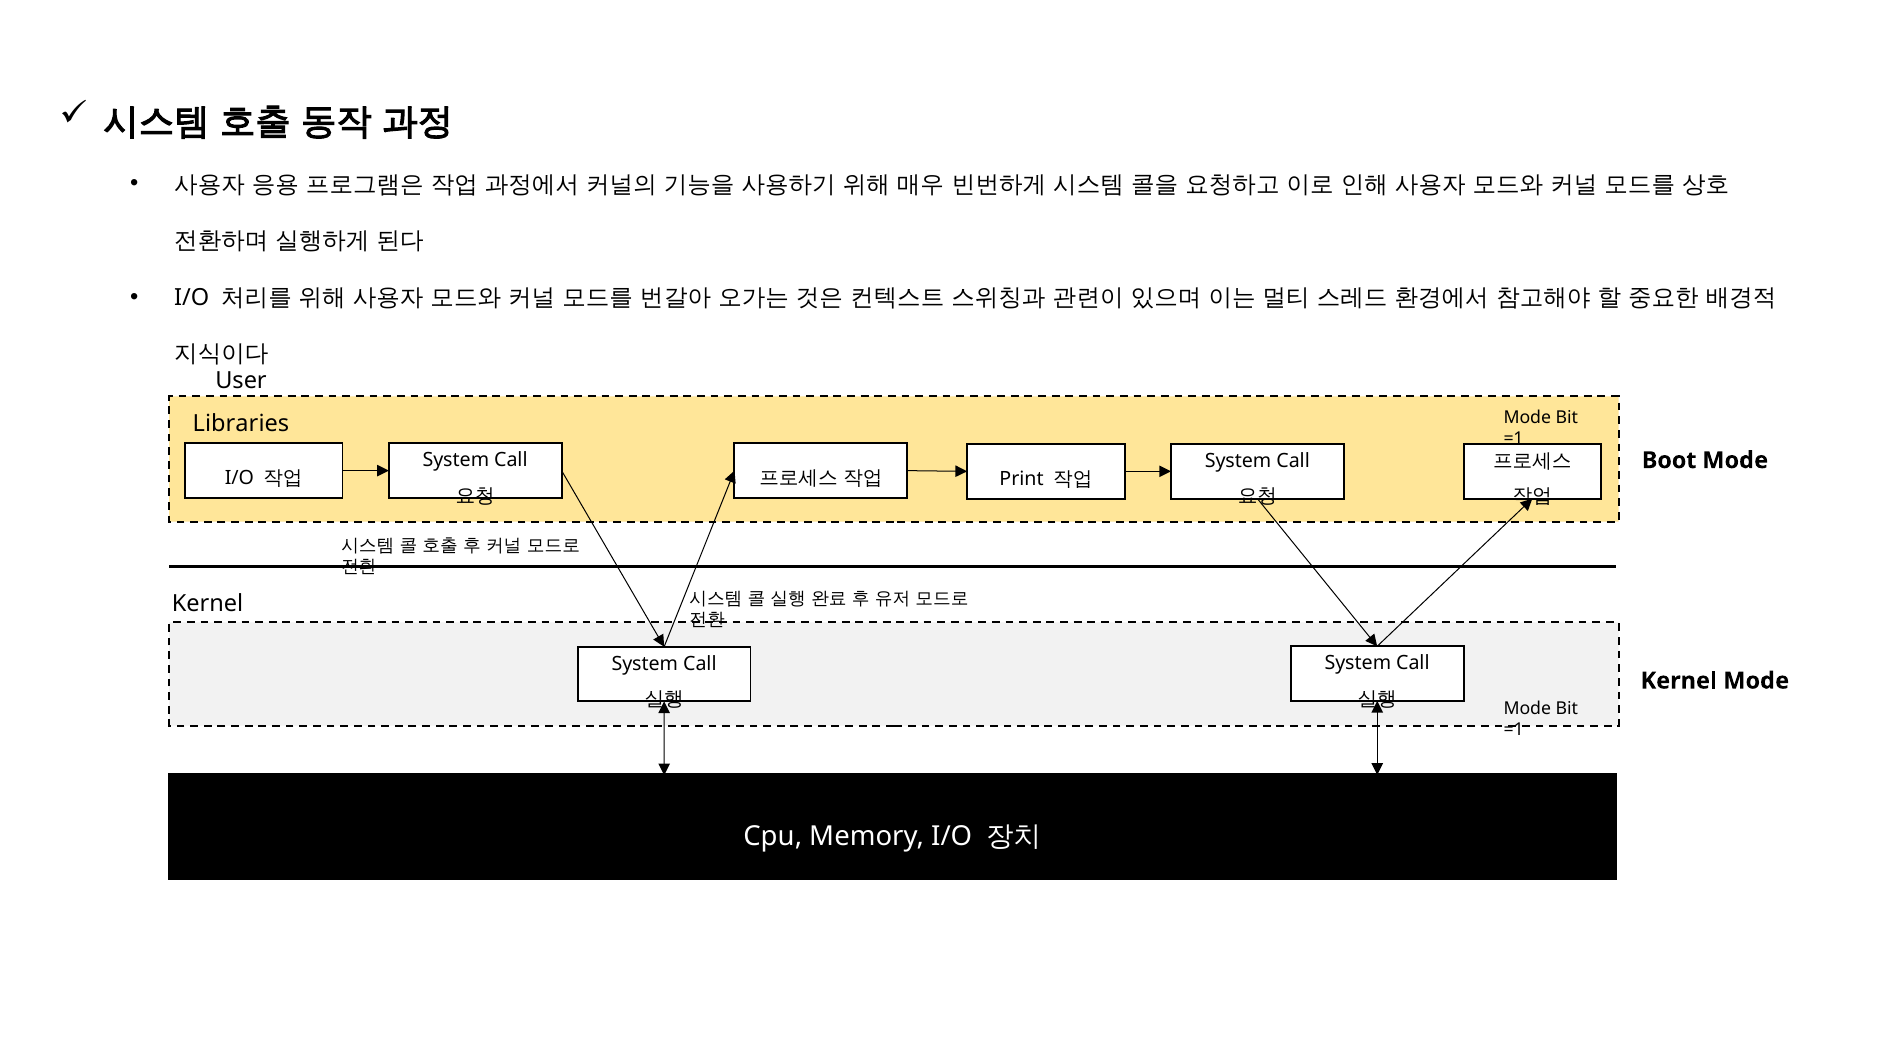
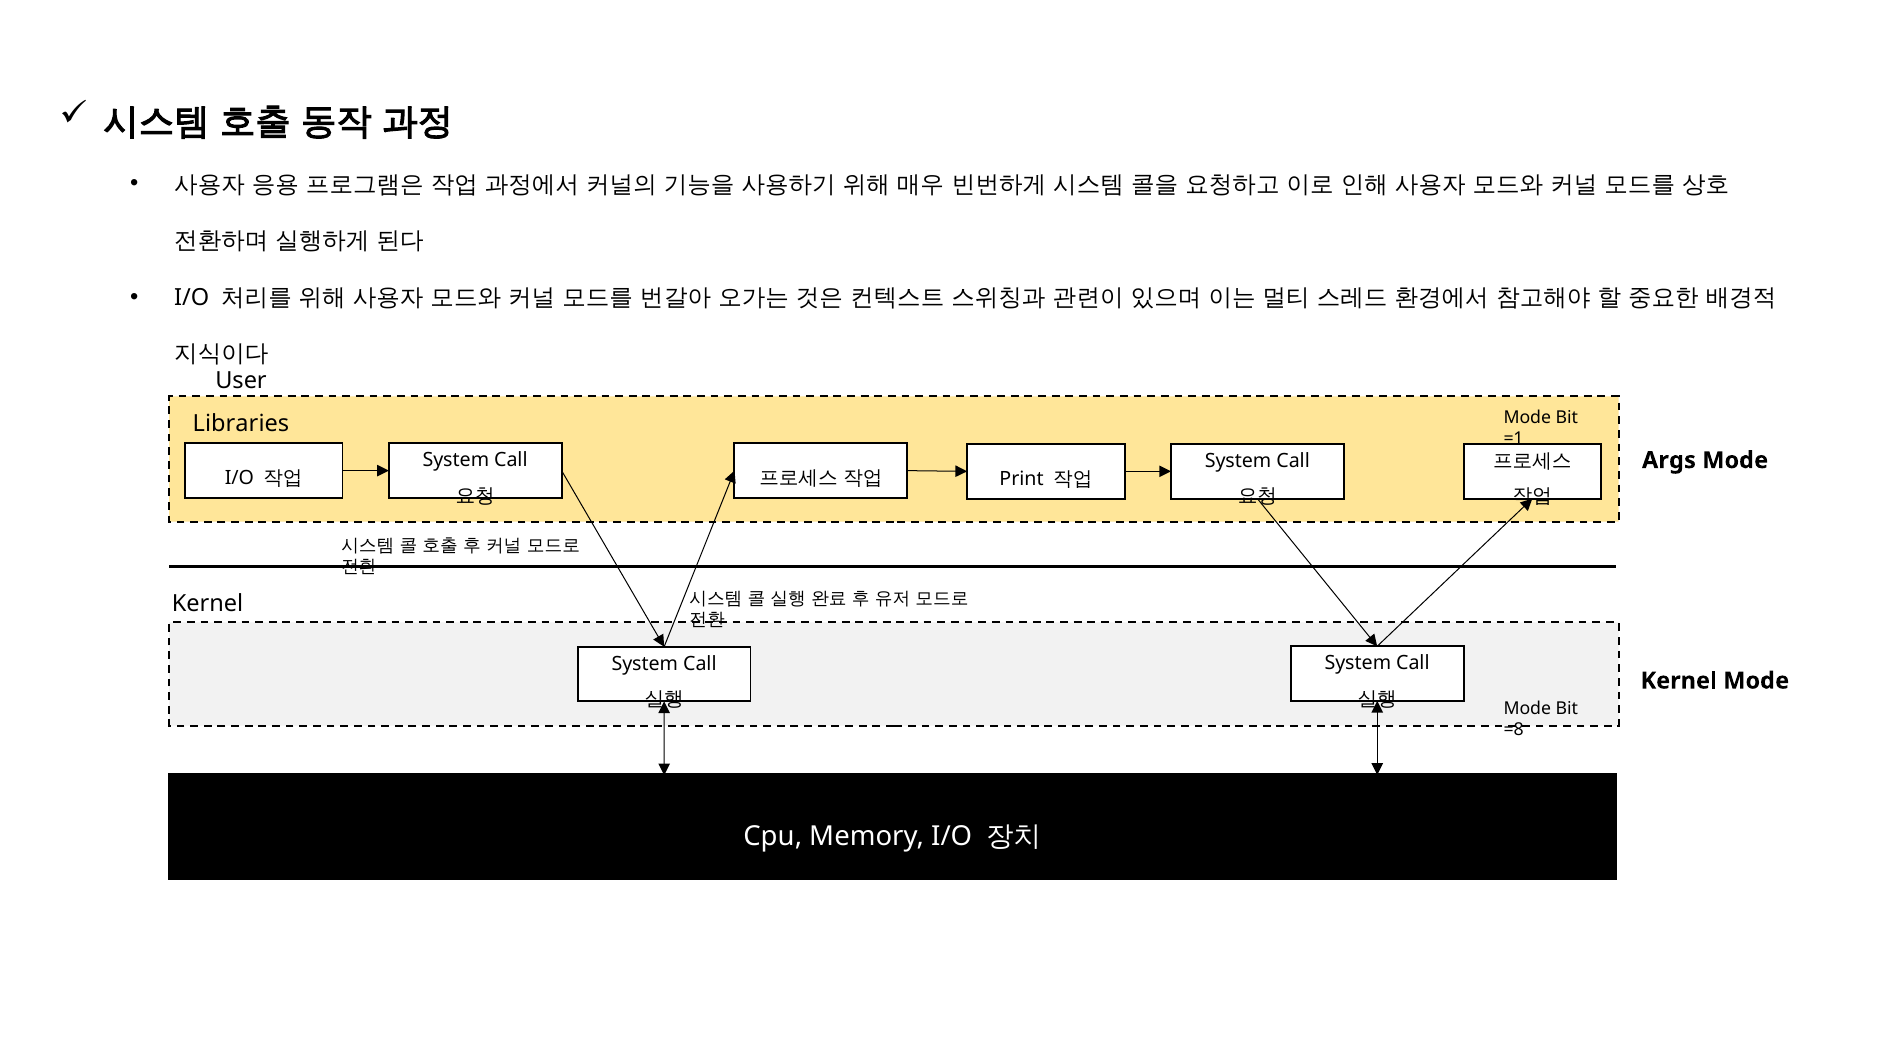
Boot: Boot -> Args
=1 at (1514, 730): =1 -> =8
